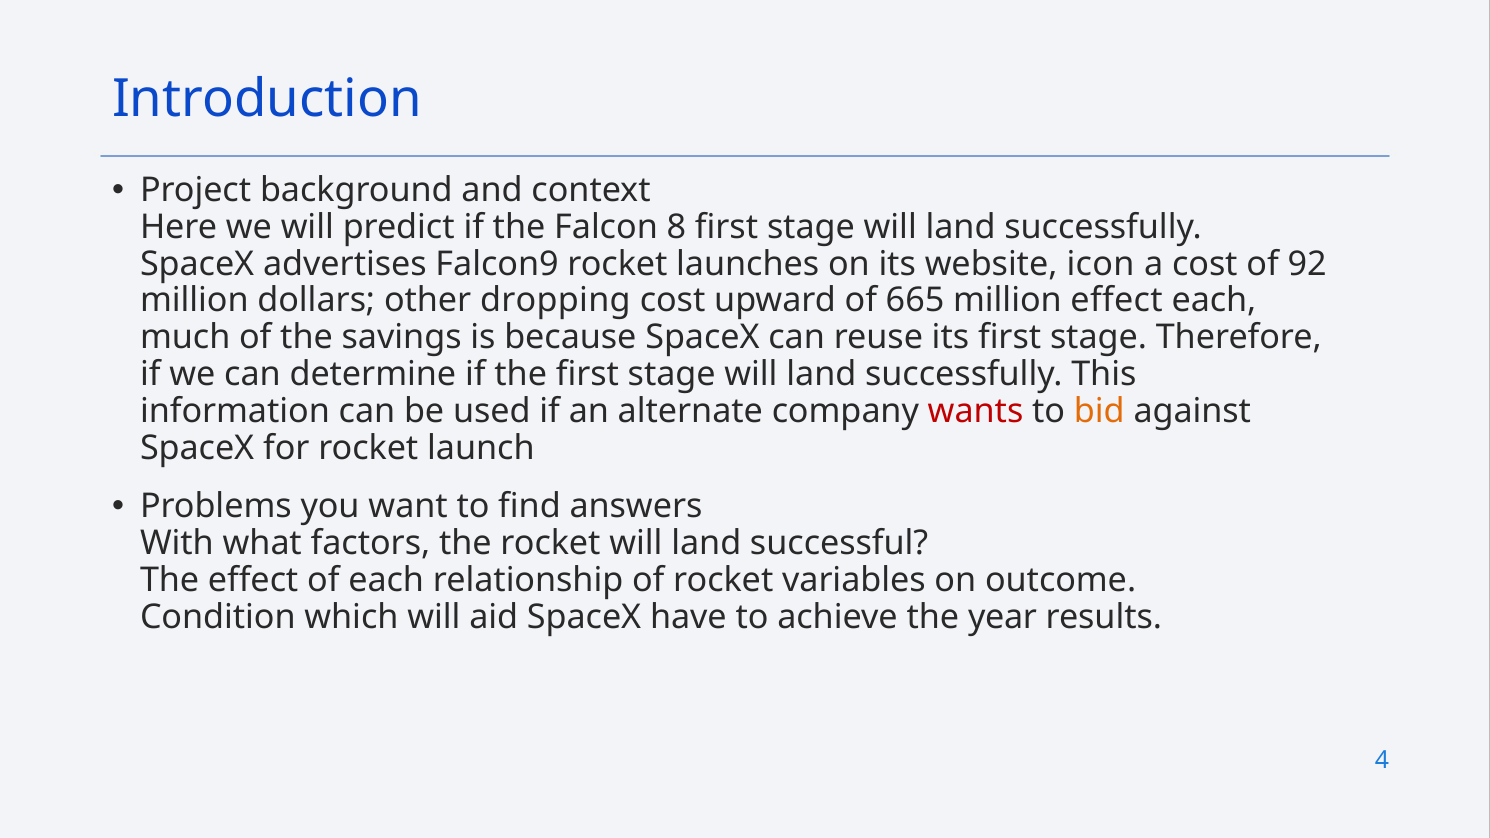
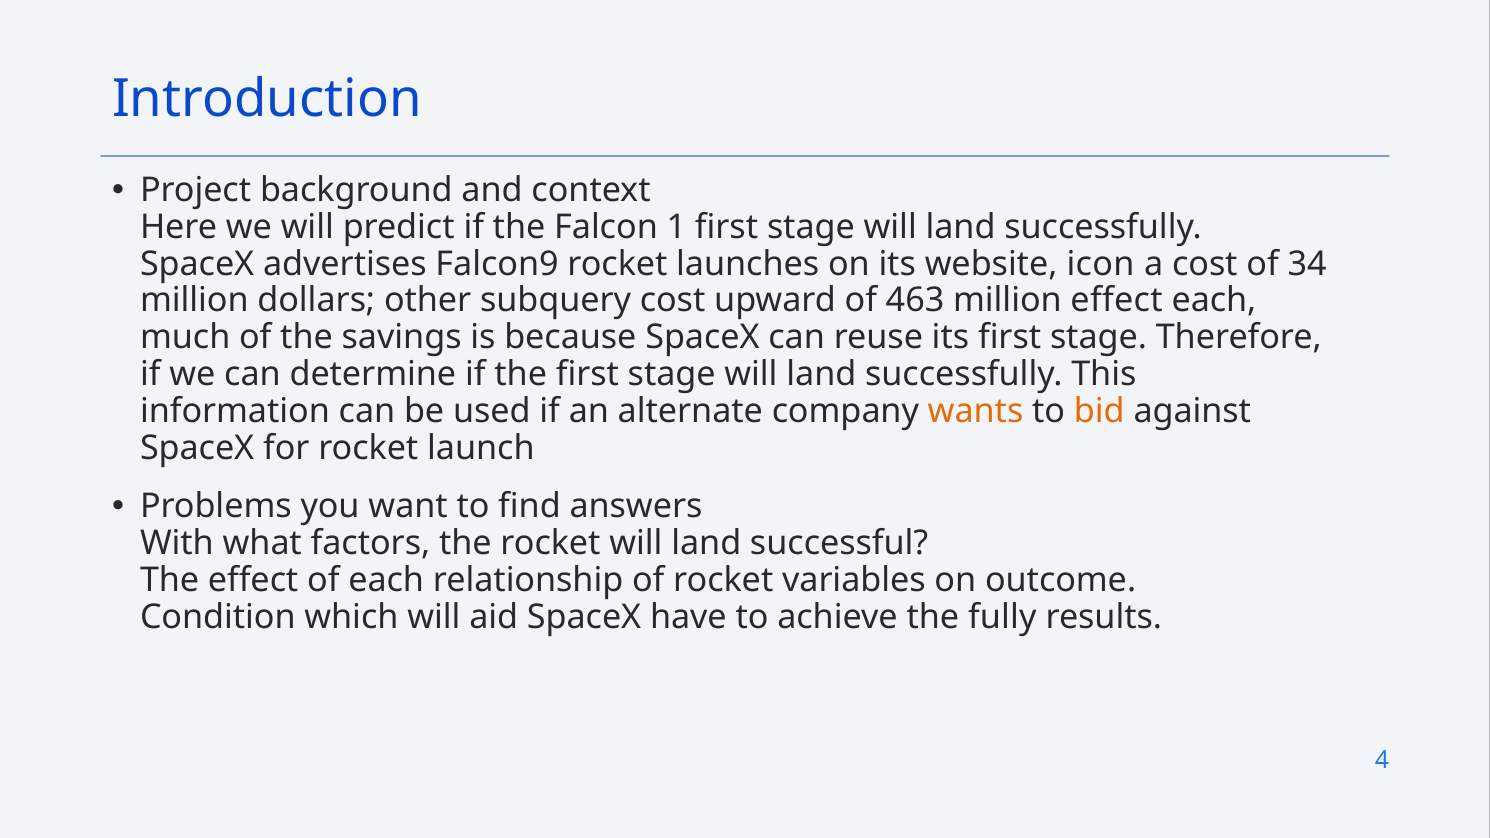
8: 8 -> 1
92: 92 -> 34
dropping: dropping -> subquery
665: 665 -> 463
wants colour: red -> orange
year: year -> fully
